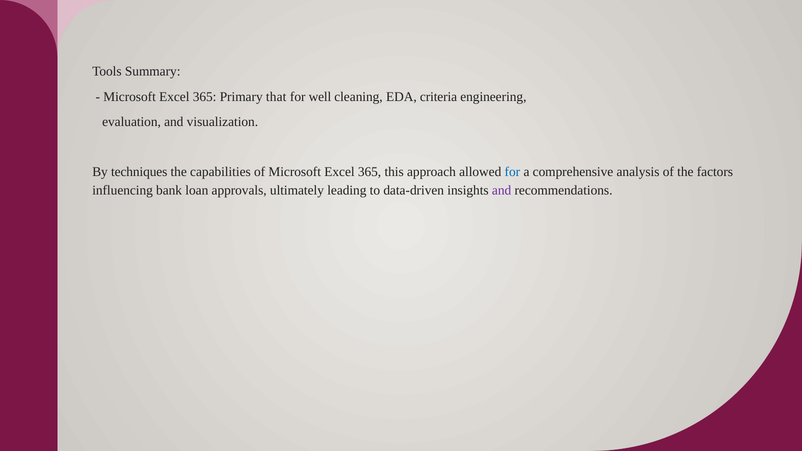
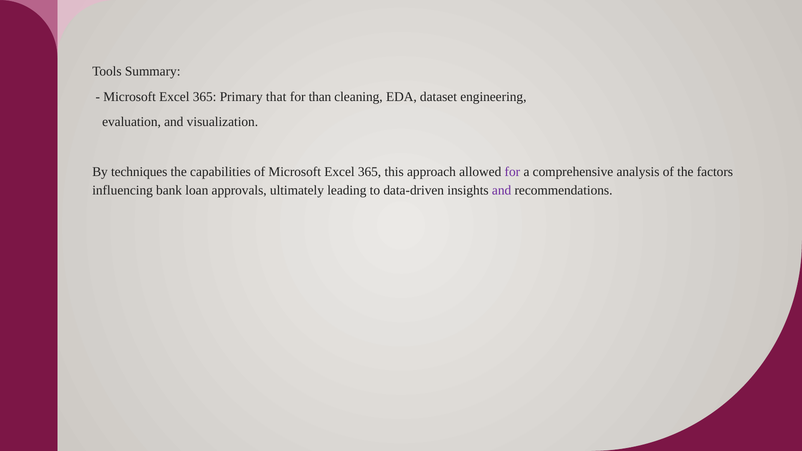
well: well -> than
criteria: criteria -> dataset
for at (512, 172) colour: blue -> purple
